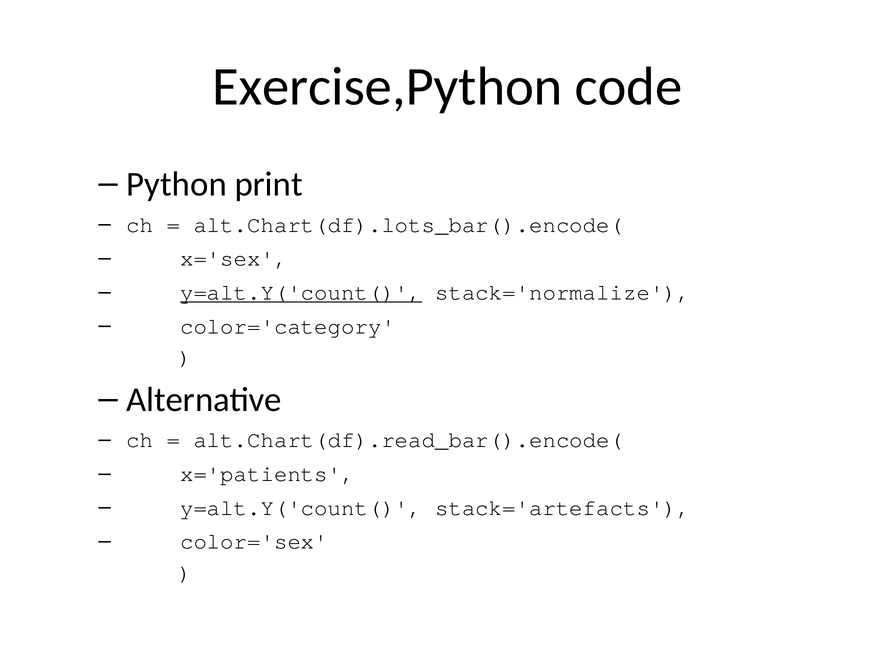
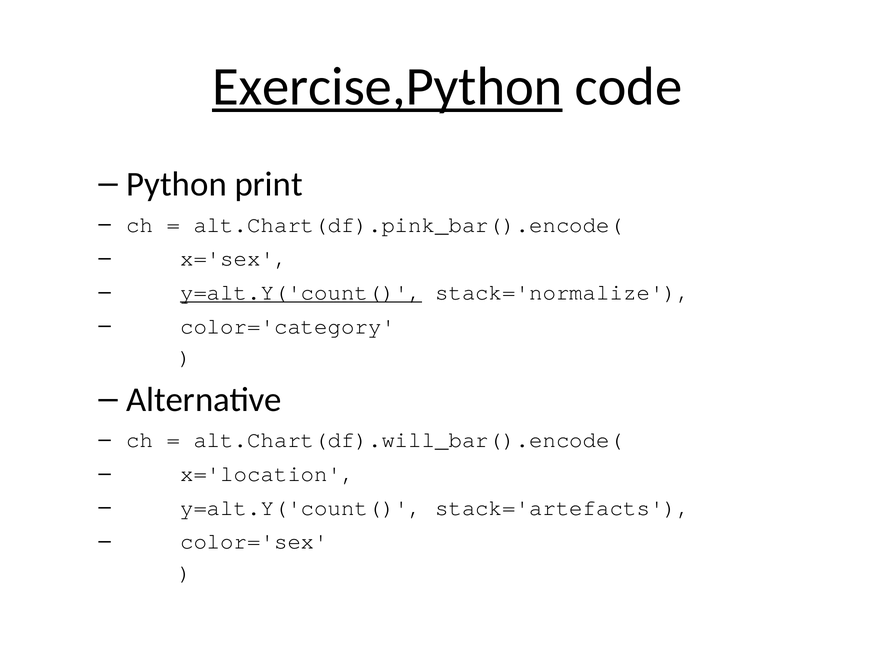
Exercise,Python underline: none -> present
alt.Chart(df).lots_bar().encode(: alt.Chart(df).lots_bar().encode( -> alt.Chart(df).pink_bar().encode(
alt.Chart(df).read_bar().encode(: alt.Chart(df).read_bar().encode( -> alt.Chart(df).will_bar().encode(
x='patients: x='patients -> x='location
